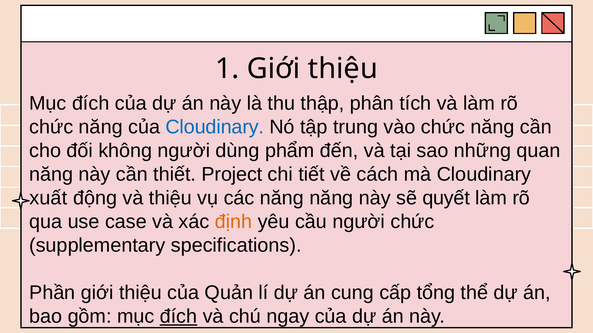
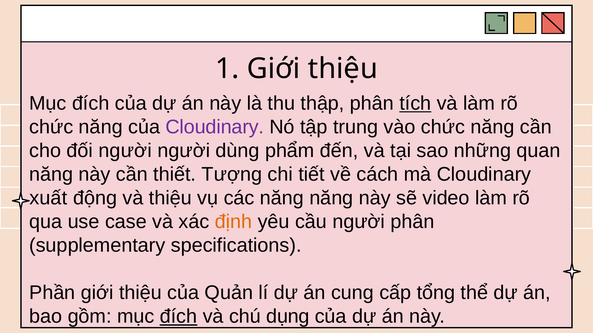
tích underline: none -> present
Cloudinary at (215, 127) colour: blue -> purple
đối không: không -> người
Project: Project -> Tượng
quyết: quyết -> video
người chức: chức -> phân
ngay: ngay -> dụng
